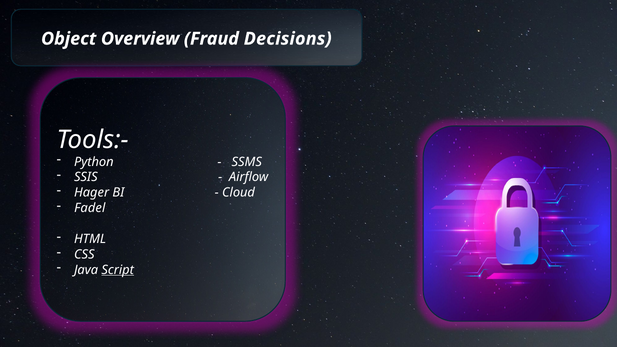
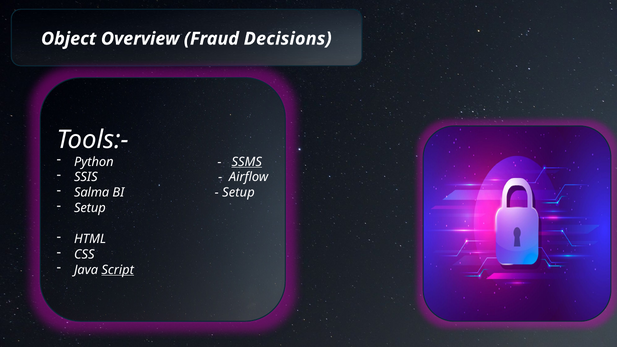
SSMS underline: none -> present
Hager: Hager -> Salma
Cloud at (239, 193): Cloud -> Setup
Fadel at (90, 208): Fadel -> Setup
